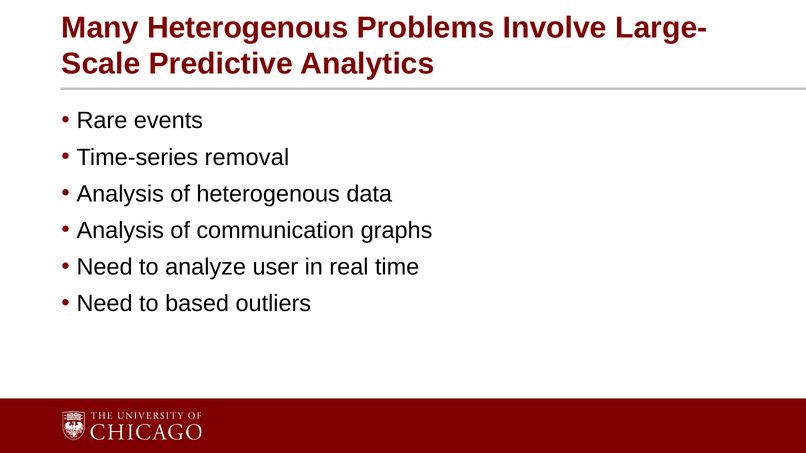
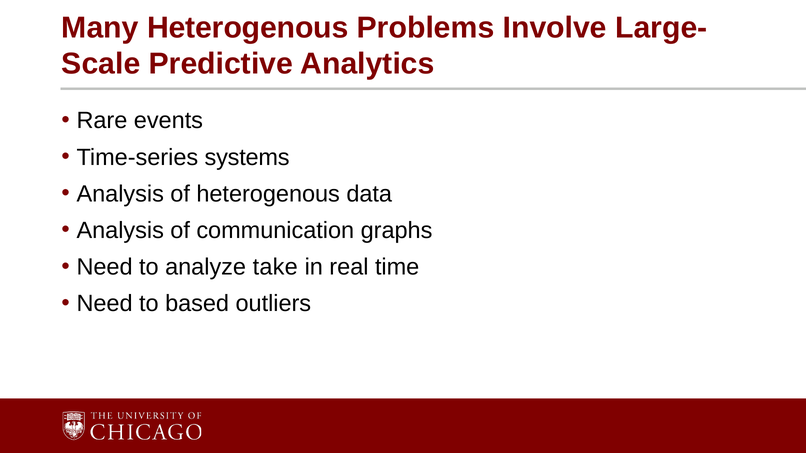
removal: removal -> systems
user: user -> take
